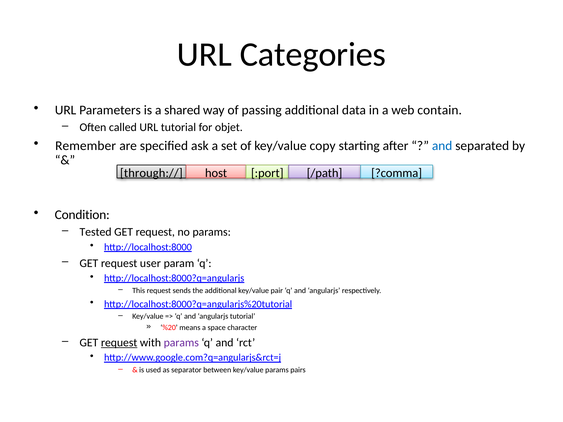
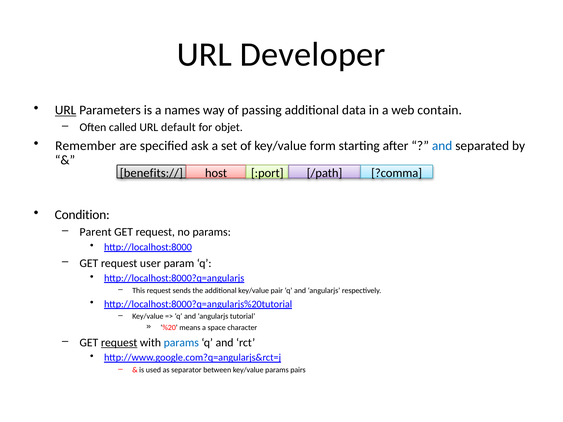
Categories: Categories -> Developer
URL at (66, 110) underline: none -> present
shared: shared -> names
URL tutorial: tutorial -> default
copy: copy -> form
through://: through:// -> benefits://
Tested: Tested -> Parent
params at (181, 343) colour: purple -> blue
